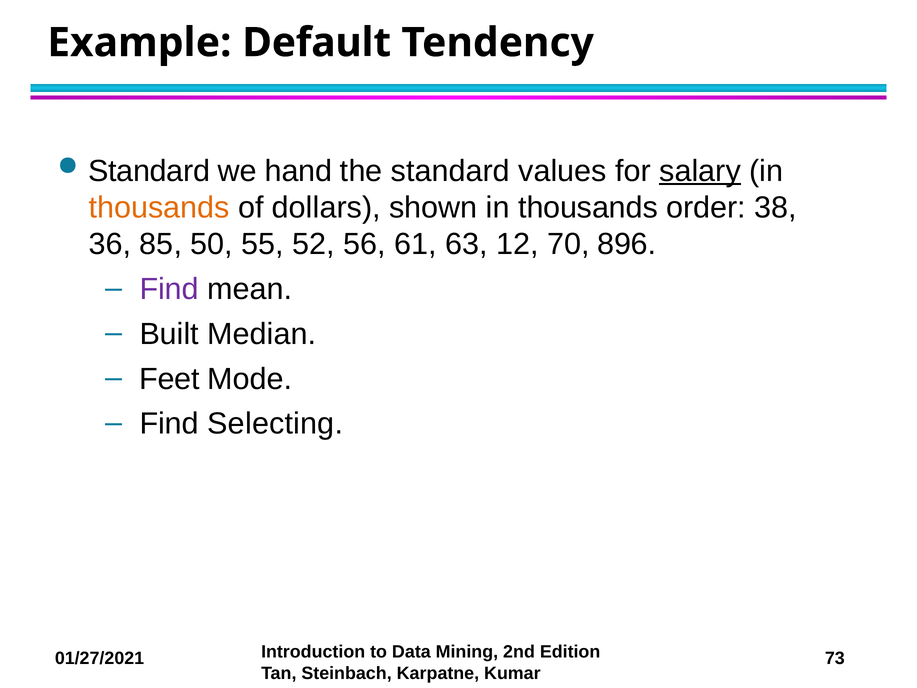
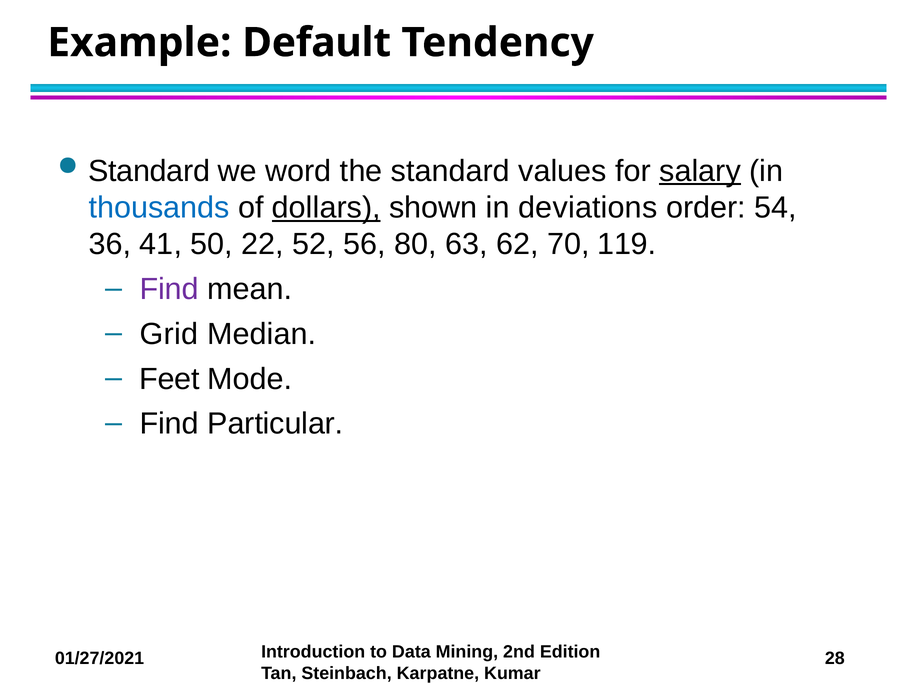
hand: hand -> word
thousands at (159, 208) colour: orange -> blue
dollars underline: none -> present
shown in thousands: thousands -> deviations
38: 38 -> 54
85: 85 -> 41
55: 55 -> 22
61: 61 -> 80
12: 12 -> 62
896: 896 -> 119
Built: Built -> Grid
Selecting: Selecting -> Particular
73: 73 -> 28
